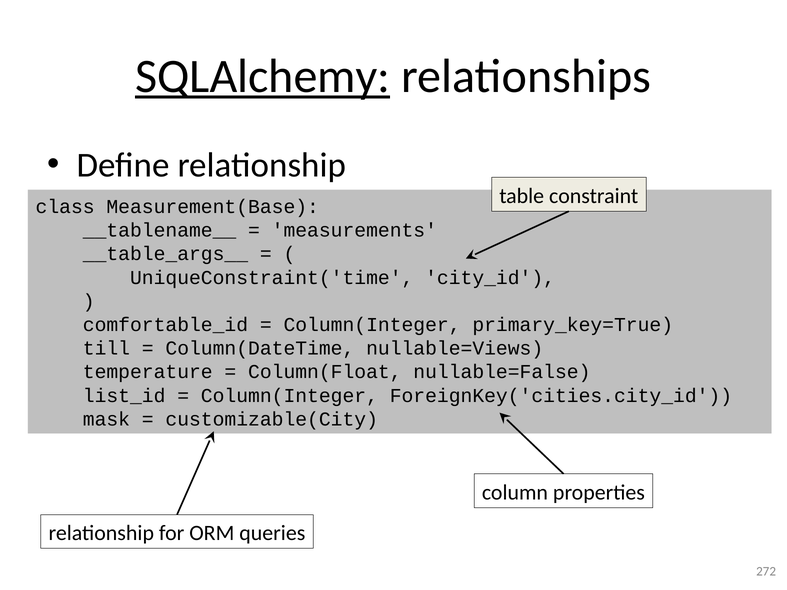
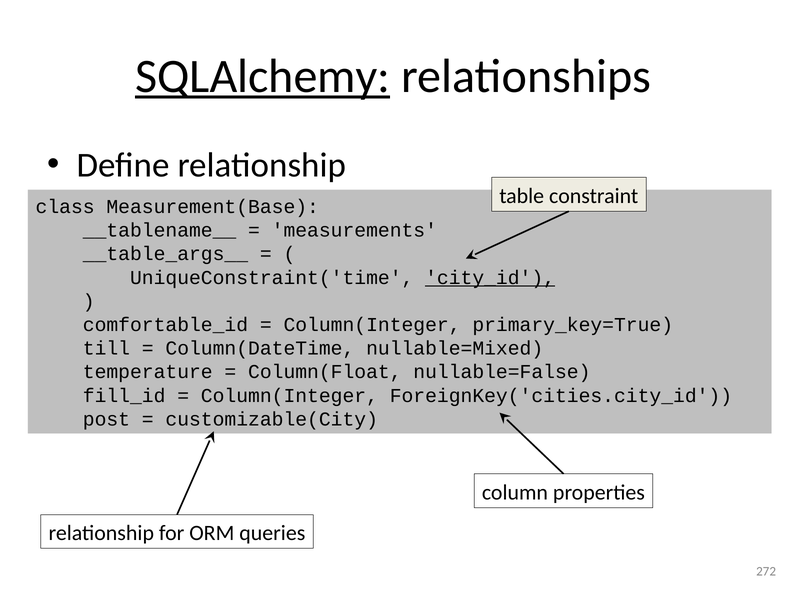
city_id underline: none -> present
nullable=Views: nullable=Views -> nullable=Mixed
list_id: list_id -> fill_id
mask: mask -> post
